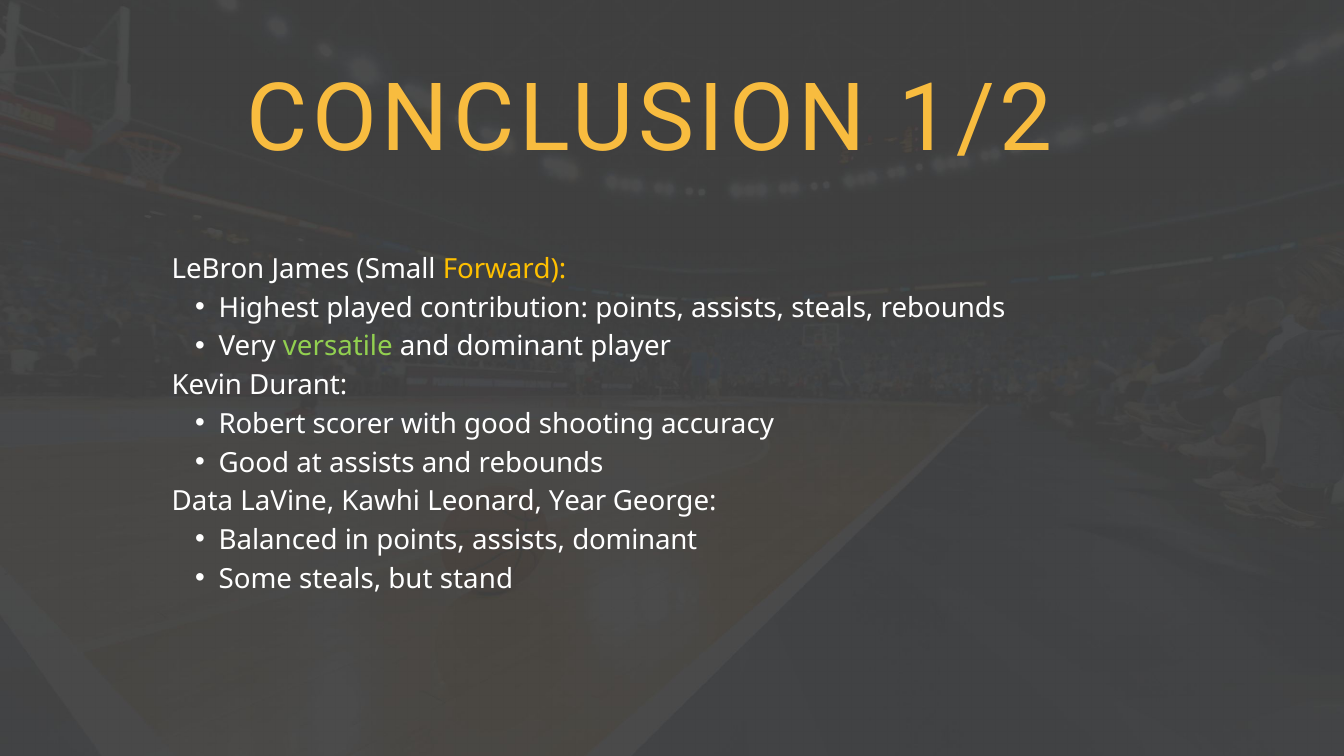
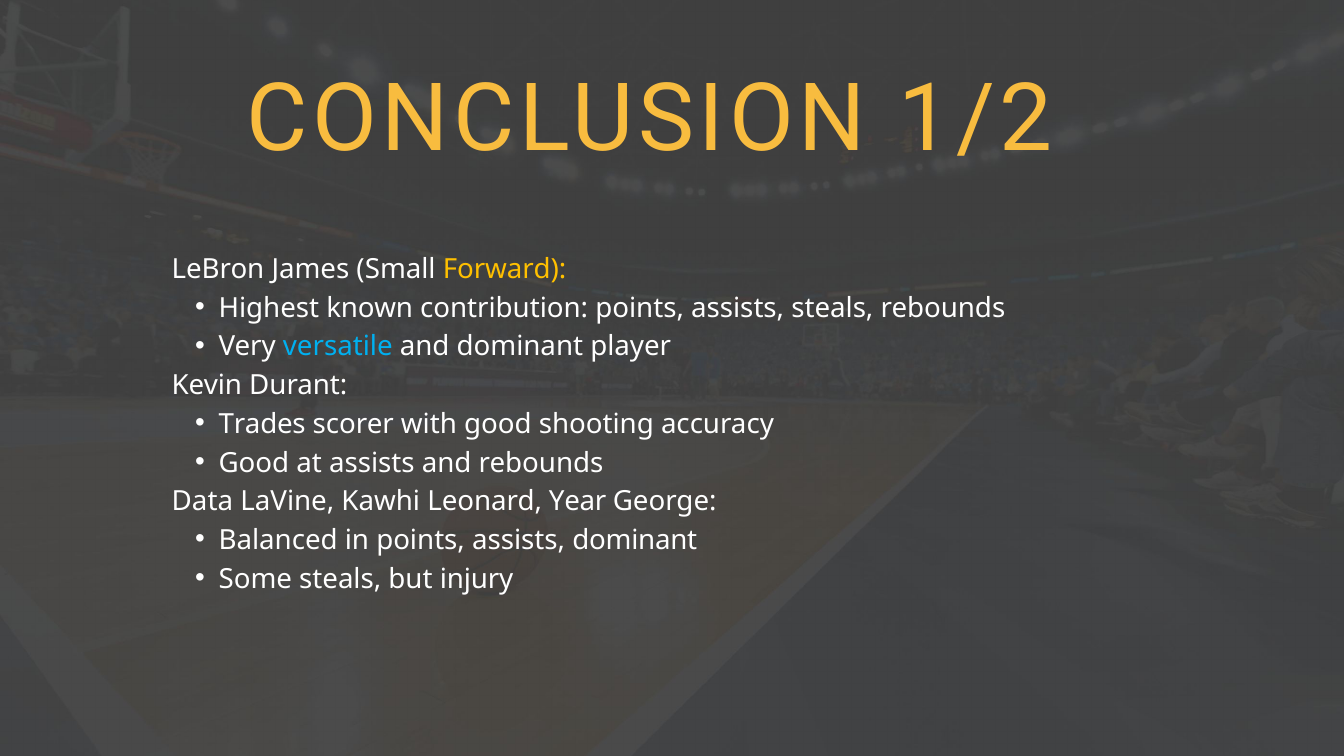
played: played -> known
versatile colour: light green -> light blue
Robert: Robert -> Trades
stand: stand -> injury
